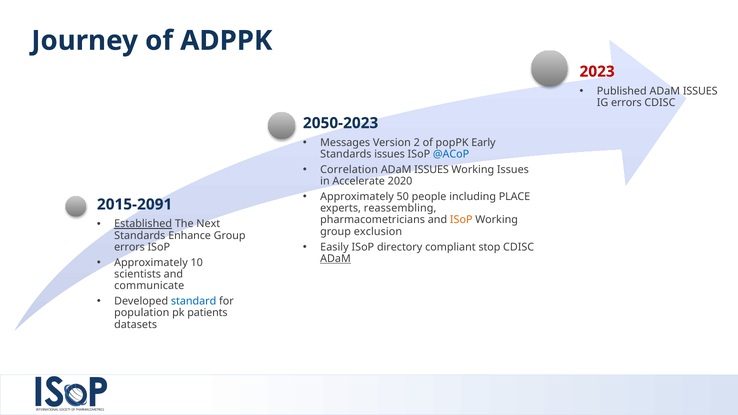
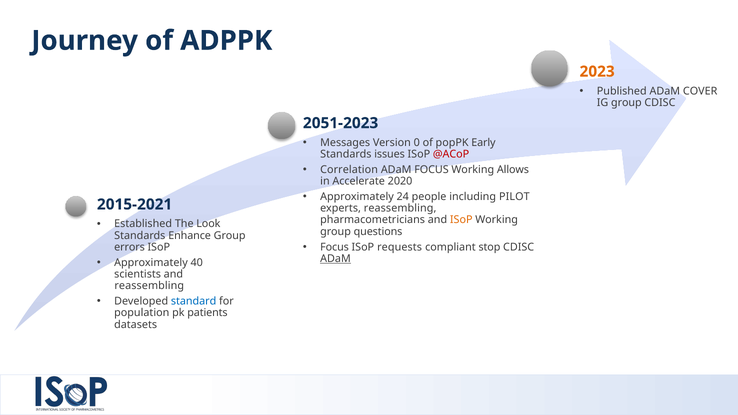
2023 colour: red -> orange
Published ADaM ISSUES: ISSUES -> COVER
IG errors: errors -> group
2050-2023: 2050-2023 -> 2051-2023
2: 2 -> 0
@ACoP colour: blue -> red
ISSUES at (432, 170): ISSUES -> FOCUS
Working Issues: Issues -> Allows
50: 50 -> 24
PLACE: PLACE -> PILOT
2015-2091: 2015-2091 -> 2015-2021
Established underline: present -> none
Next: Next -> Look
exclusion: exclusion -> questions
Easily at (334, 247): Easily -> Focus
directory: directory -> requests
10: 10 -> 40
communicate at (149, 286): communicate -> reassembling
